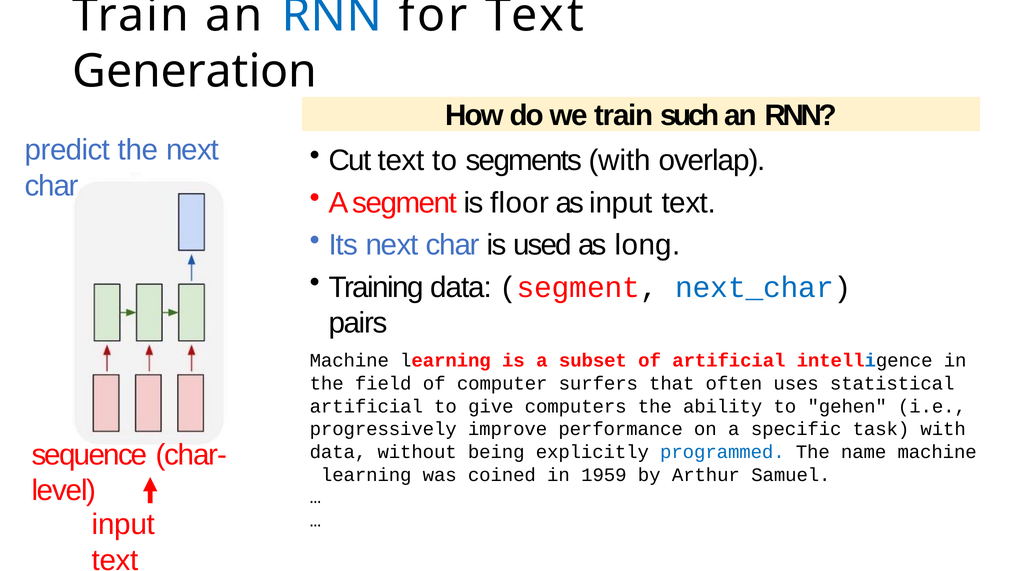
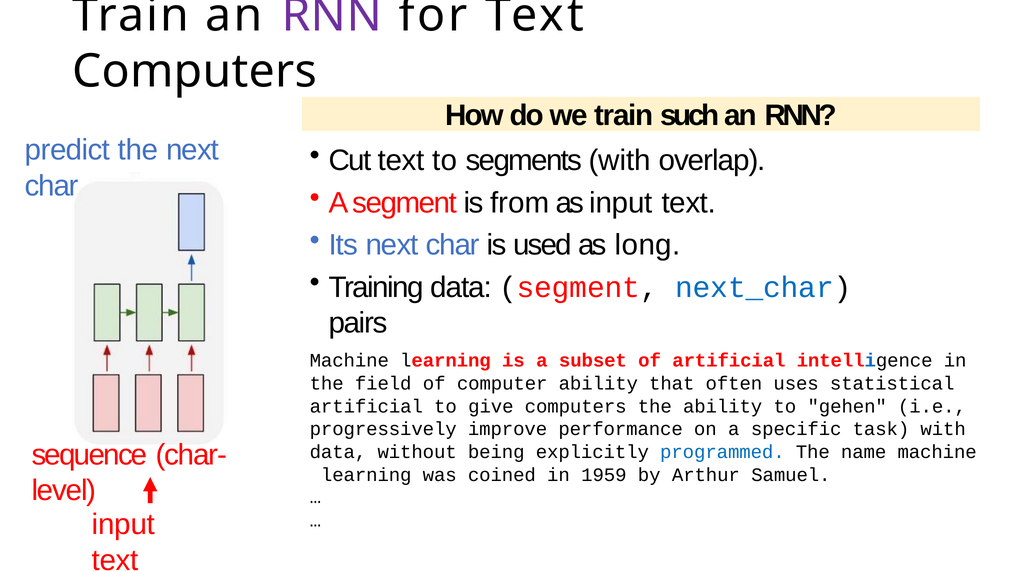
RNN at (332, 16) colour: blue -> purple
Generation at (195, 71): Generation -> Computers
floor: floor -> from
computer surfers: surfers -> ability
